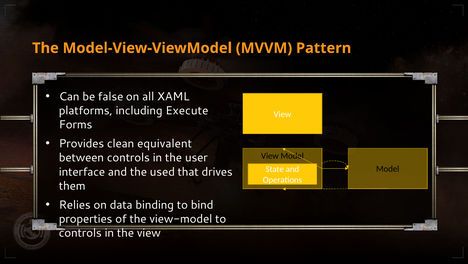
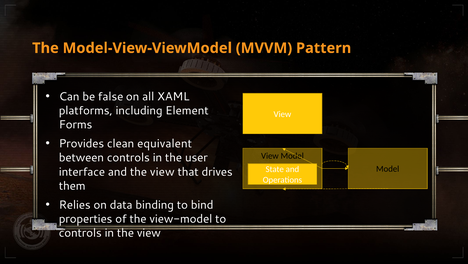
Execute: Execute -> Element
and the used: used -> view
